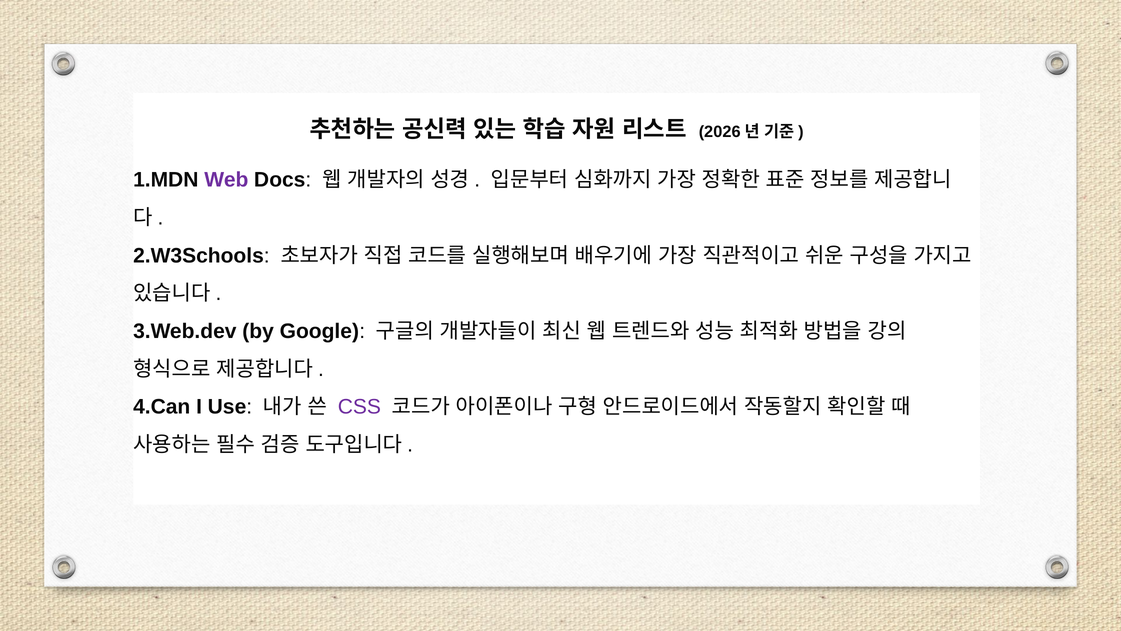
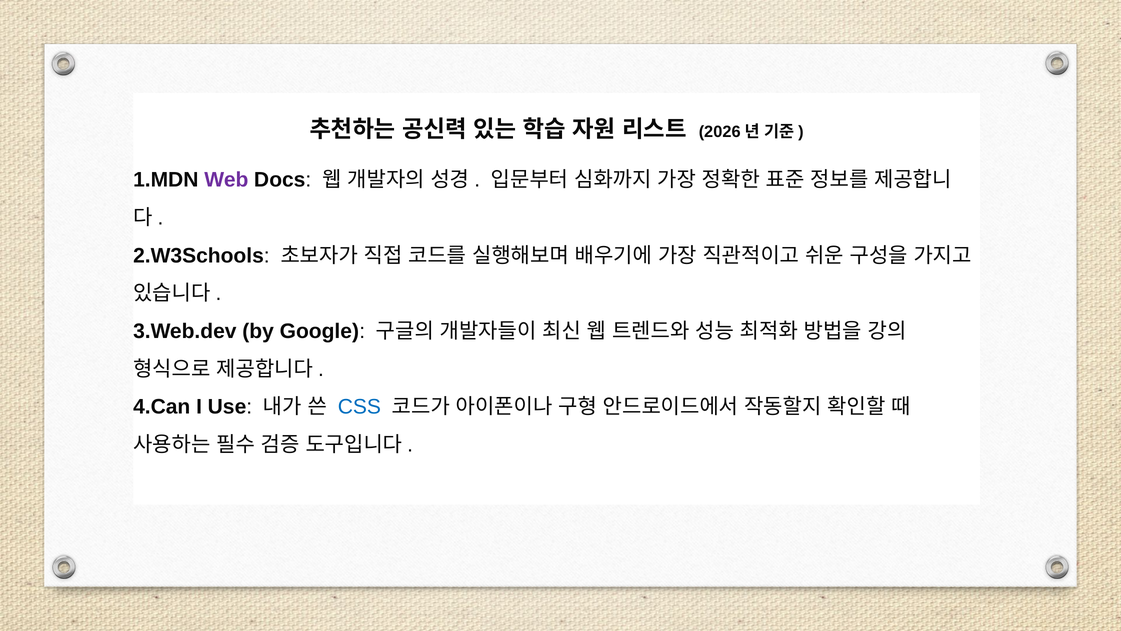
CSS colour: purple -> blue
